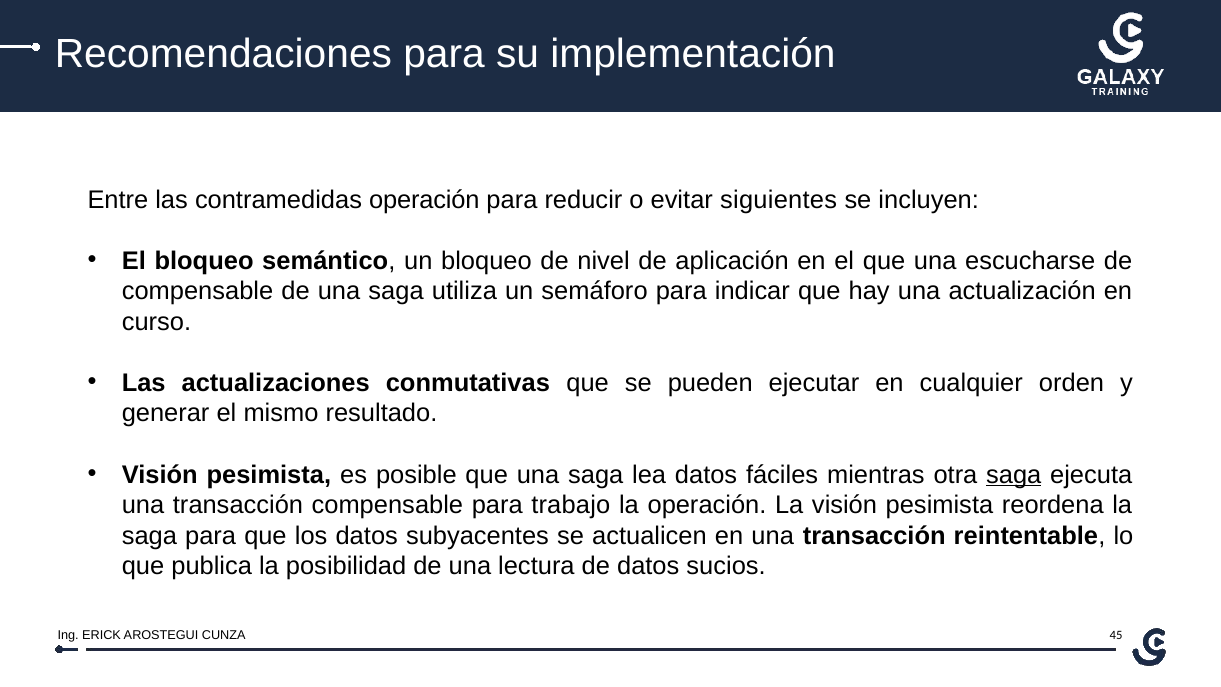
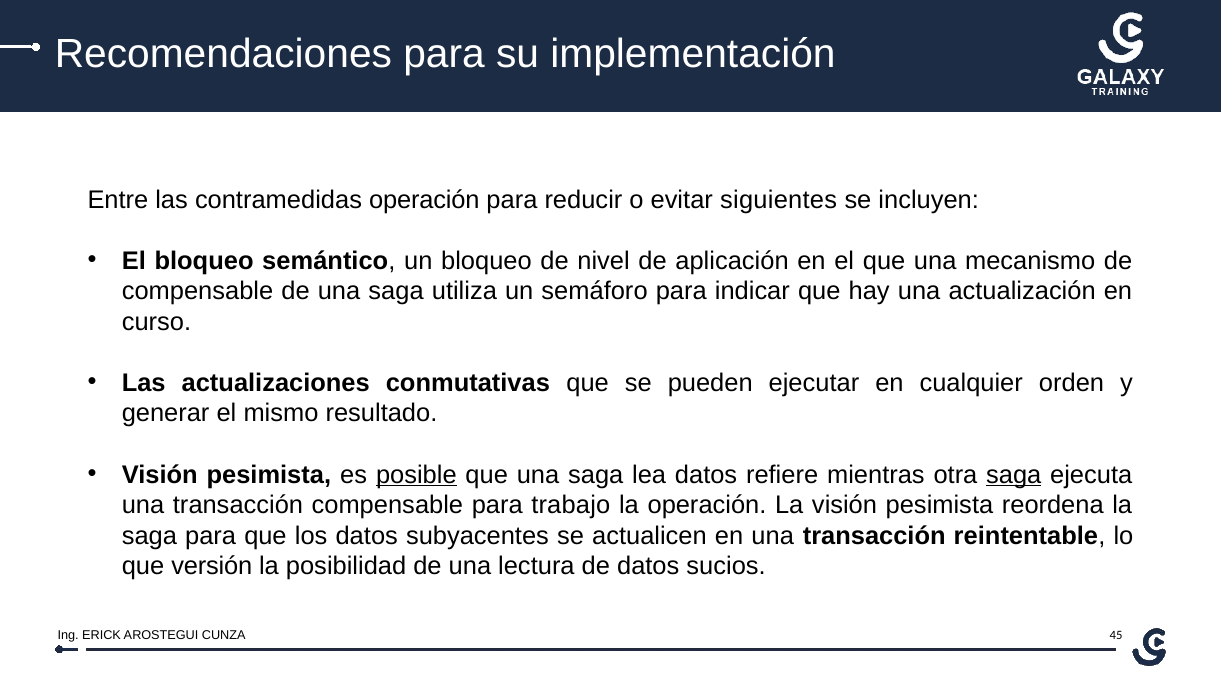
escucharse: escucharse -> mecanismo
posible underline: none -> present
fáciles: fáciles -> refiere
publica: publica -> versión
